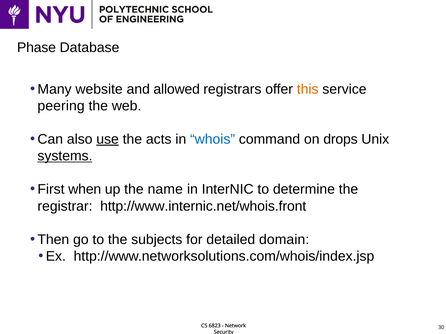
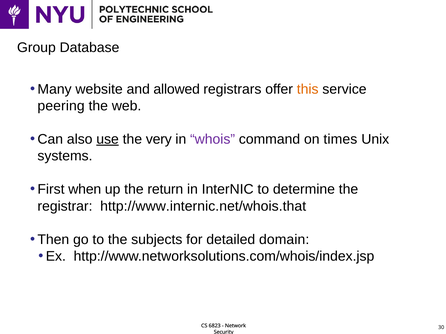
Phase: Phase -> Group
acts: acts -> very
whois colour: blue -> purple
drops: drops -> times
systems underline: present -> none
name: name -> return
http://www.internic.net/whois.front: http://www.internic.net/whois.front -> http://www.internic.net/whois.that
